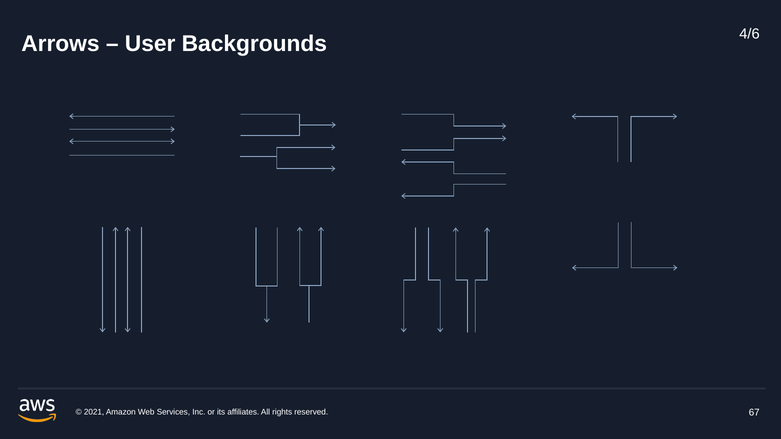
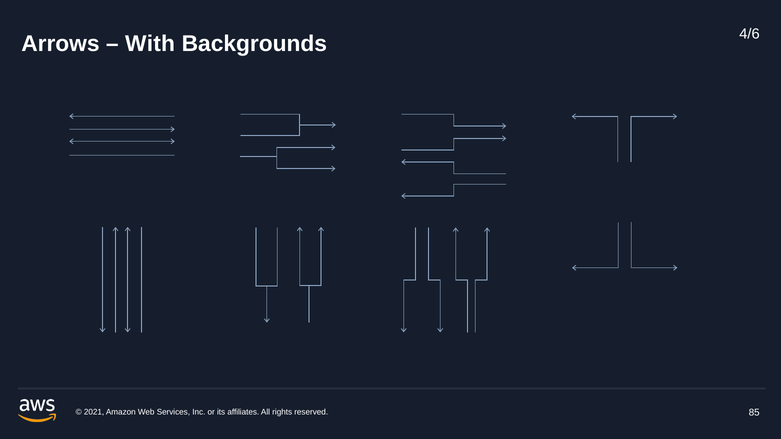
User: User -> With
67: 67 -> 85
